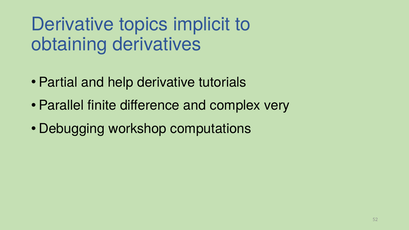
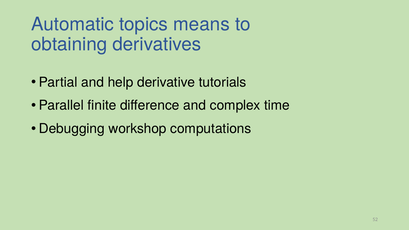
Derivative at (73, 24): Derivative -> Automatic
implicit: implicit -> means
very: very -> time
